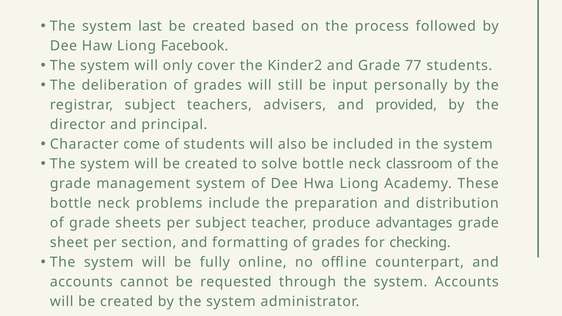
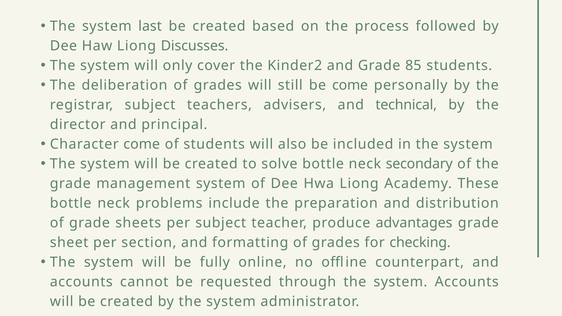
Facebook: Facebook -> Discusses
77: 77 -> 85
be input: input -> come
provided: provided -> technical
classroom: classroom -> secondary
